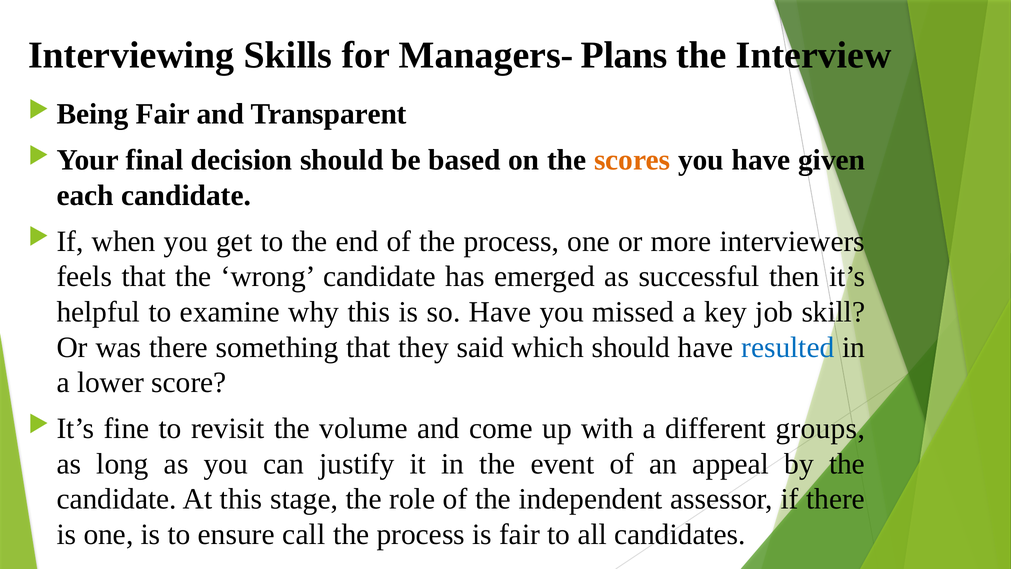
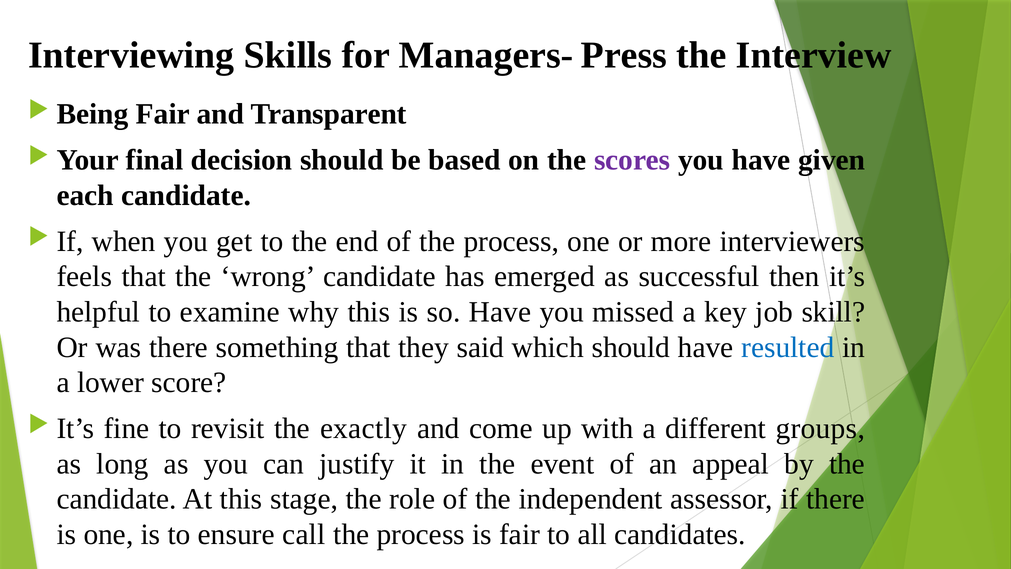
Plans: Plans -> Press
scores colour: orange -> purple
volume: volume -> exactly
